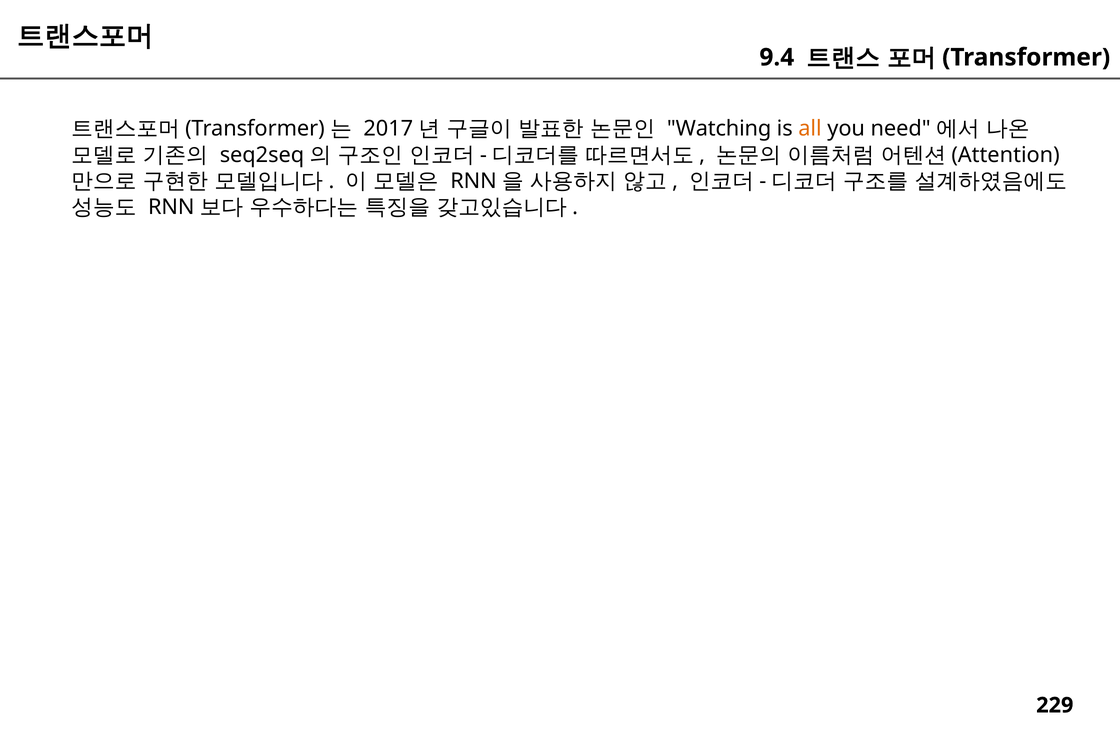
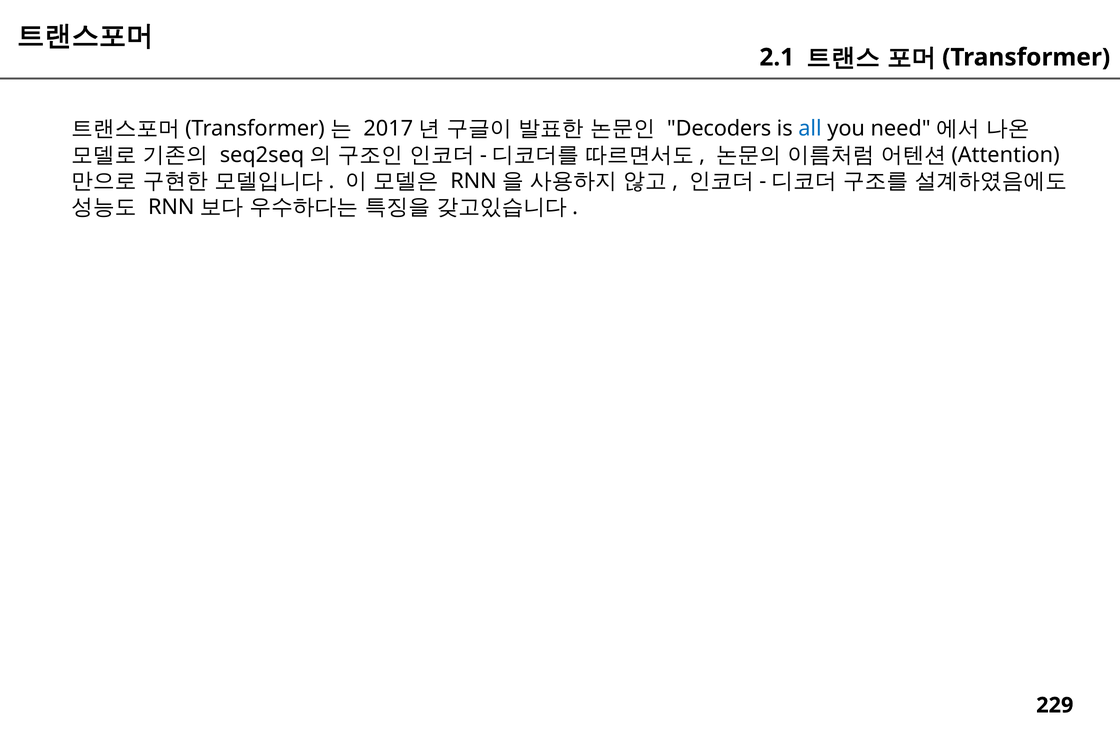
9.4: 9.4 -> 2.1
Watching: Watching -> Decoders
all colour: orange -> blue
